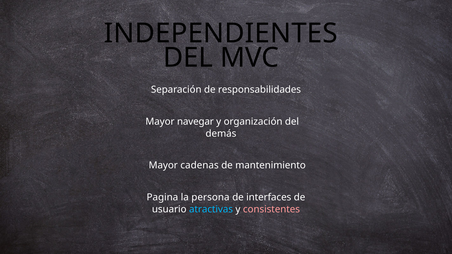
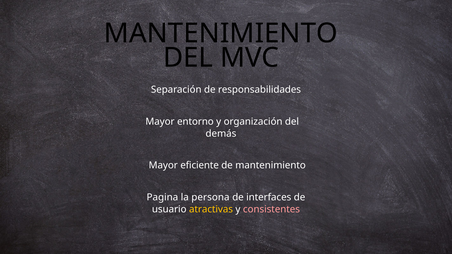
INDEPENDIENTES at (221, 34): INDEPENDIENTES -> MANTENIMIENTO
navegar: navegar -> entorno
cadenas: cadenas -> eficiente
atractivas colour: light blue -> yellow
